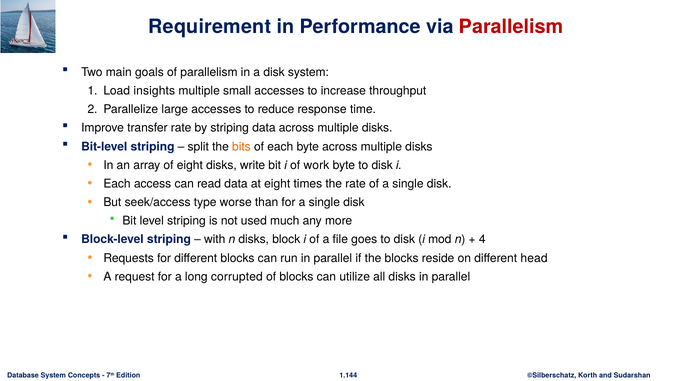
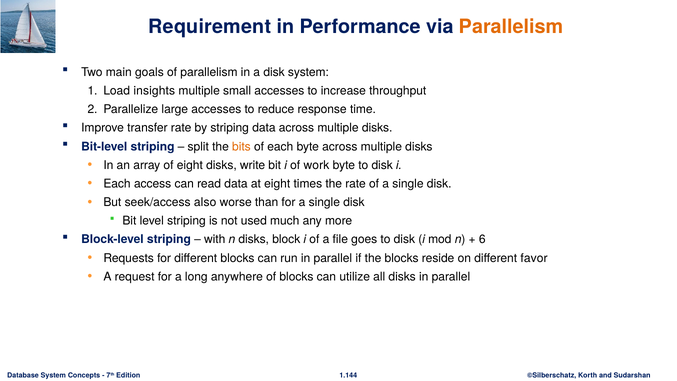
Parallelism at (511, 27) colour: red -> orange
type: type -> also
4: 4 -> 6
head: head -> favor
corrupted: corrupted -> anywhere
